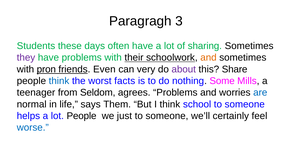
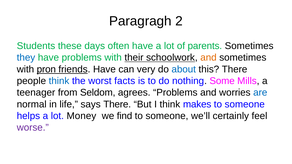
3: 3 -> 2
sharing: sharing -> parents
they colour: purple -> blue
friends Even: Even -> Have
about colour: purple -> blue
this Share: Share -> There
says Them: Them -> There
school: school -> makes
lot People: People -> Money
just: just -> find
worse colour: blue -> purple
